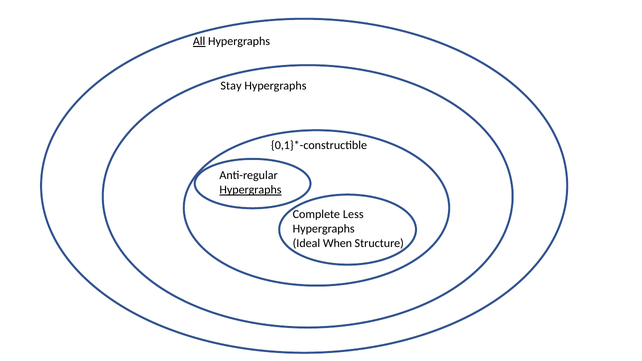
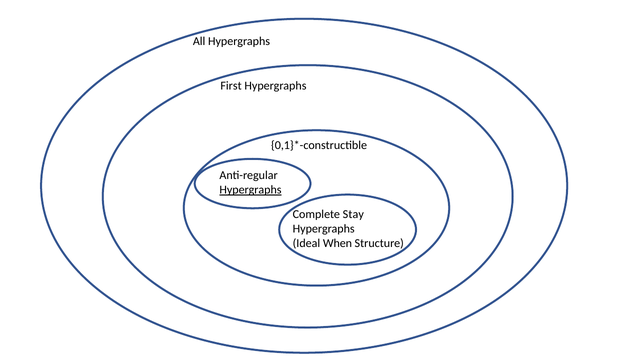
All underline: present -> none
Stay: Stay -> First
Less: Less -> Stay
